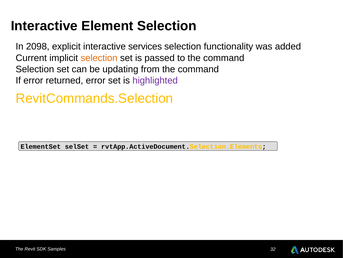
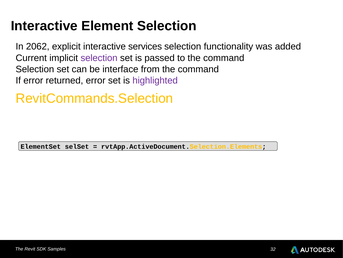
2098: 2098 -> 2062
selection at (99, 58) colour: orange -> purple
updating: updating -> interface
